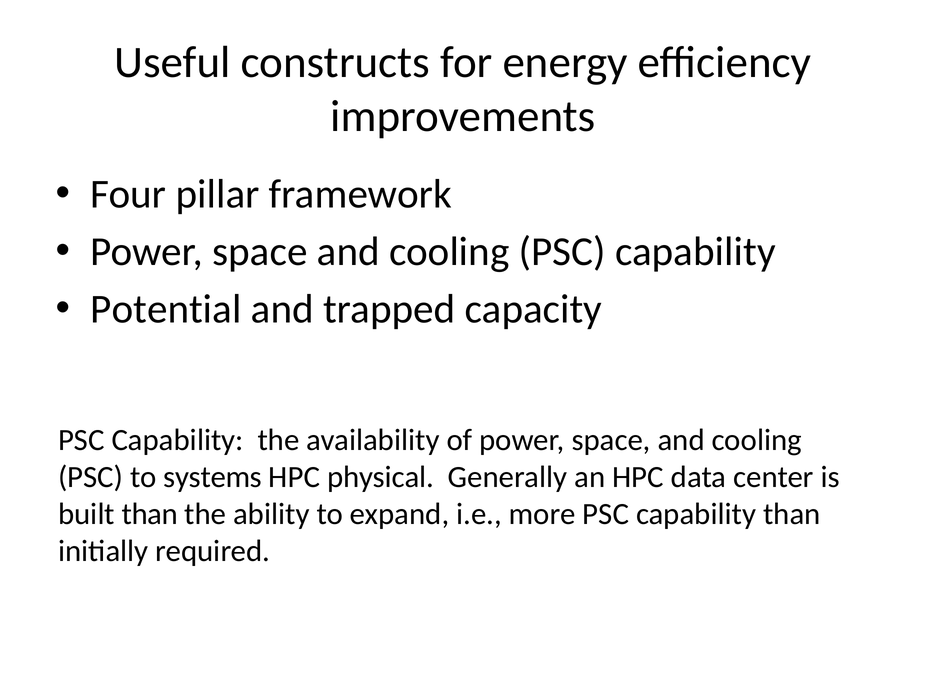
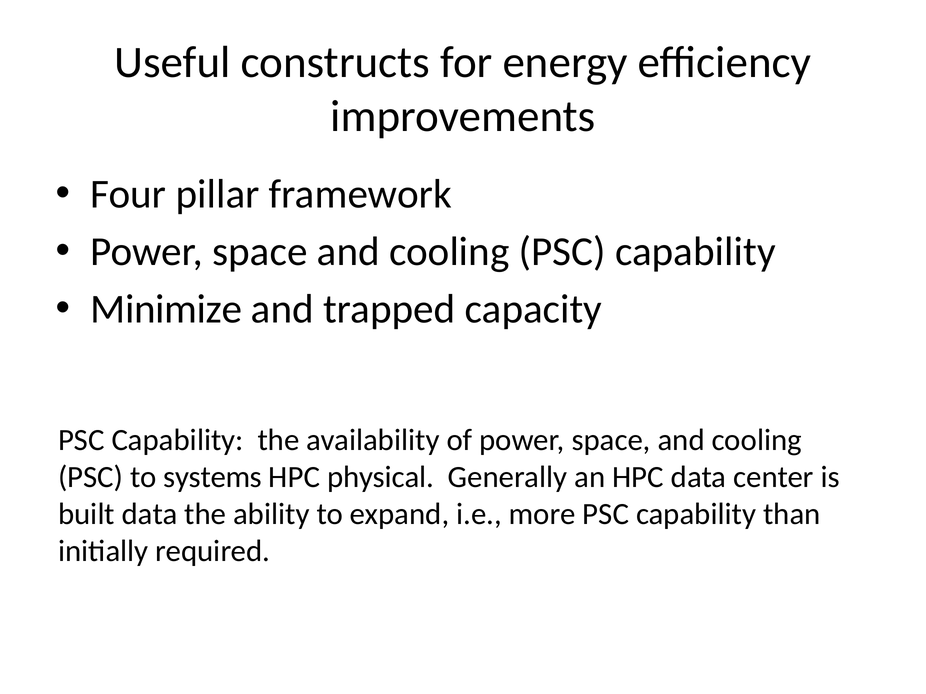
Potential: Potential -> Minimize
built than: than -> data
